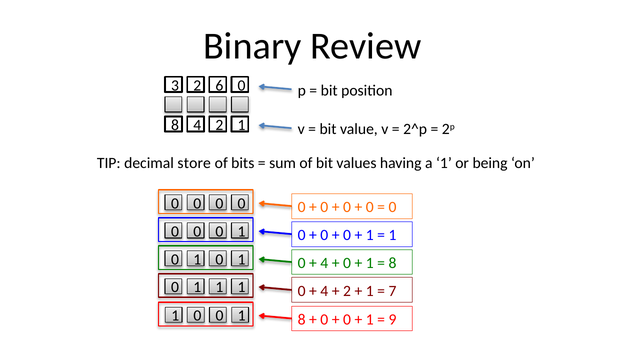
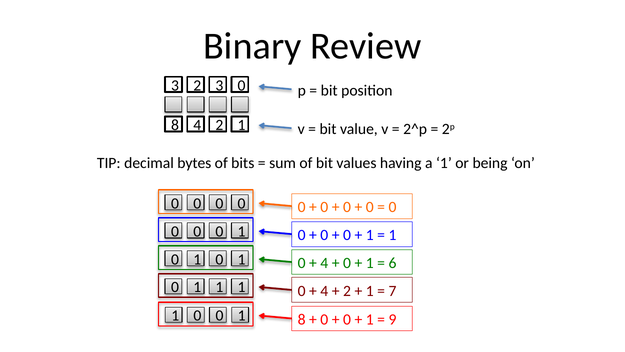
2 6: 6 -> 3
store: store -> bytes
8 at (392, 263): 8 -> 6
